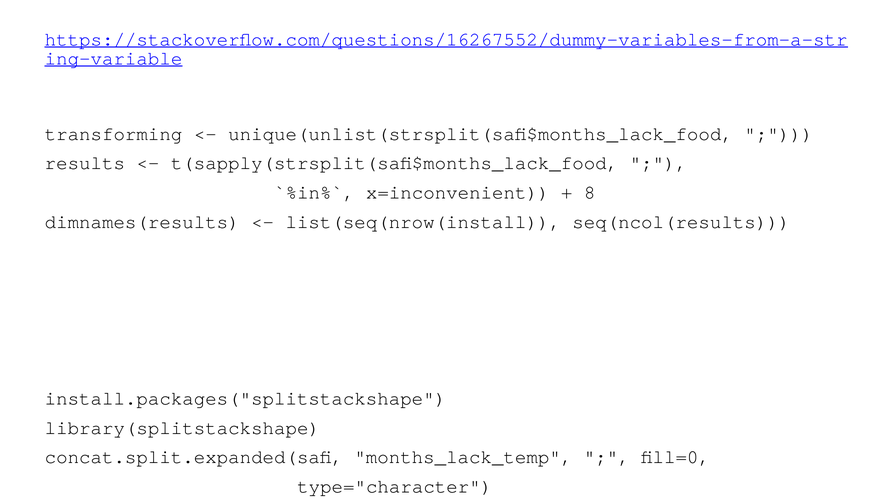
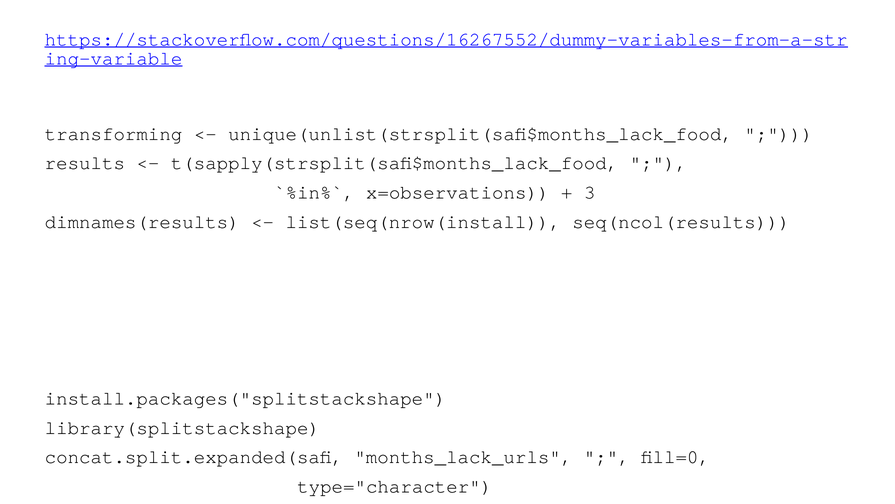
x=inconvenient: x=inconvenient -> x=observations
8: 8 -> 3
months_lack_temp: months_lack_temp -> months_lack_urls
